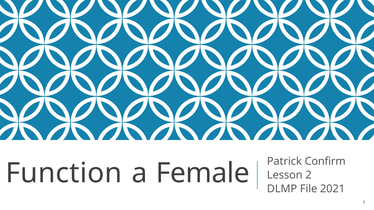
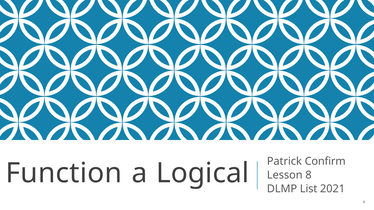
Female: Female -> Logical
2: 2 -> 8
File: File -> List
